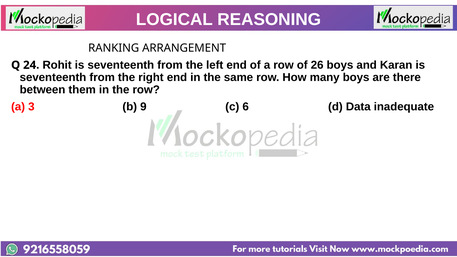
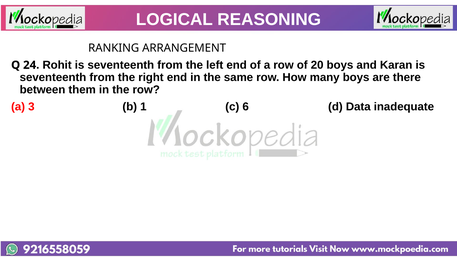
26: 26 -> 20
9: 9 -> 1
